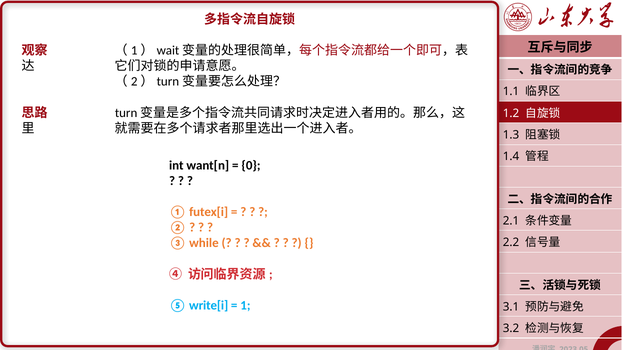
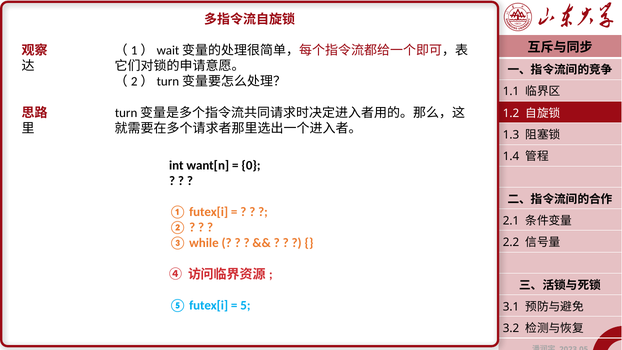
⑤ write[i: write[i -> futex[i
1: 1 -> 5
